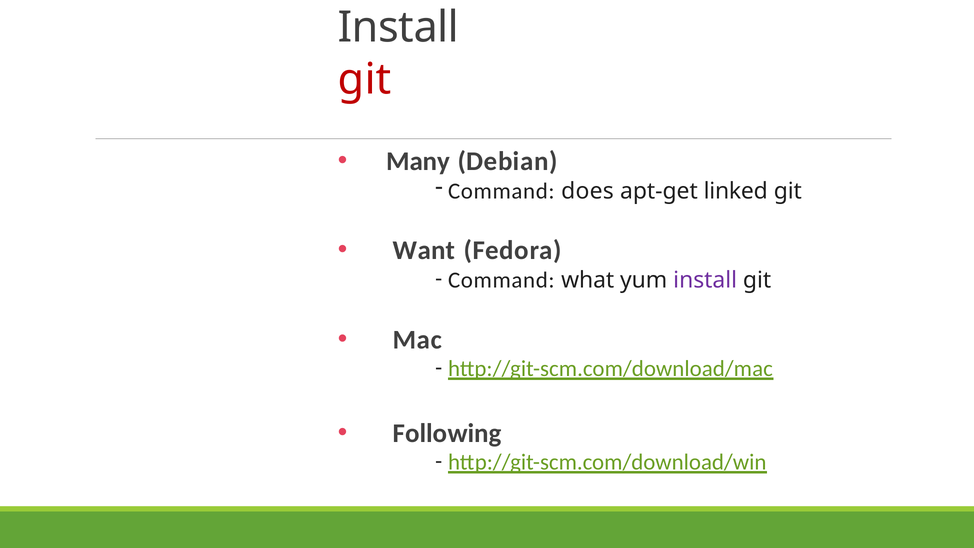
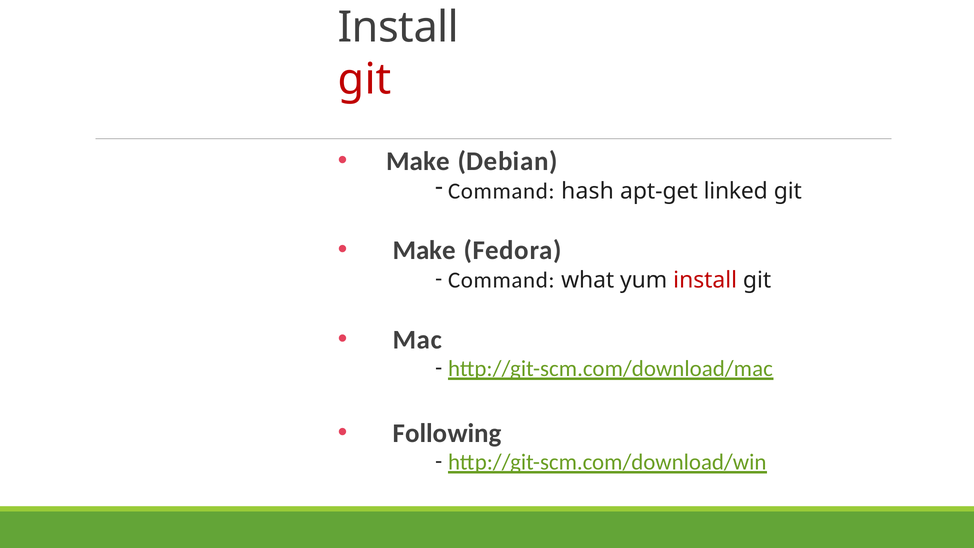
Many at (418, 161): Many -> Make
does: does -> hash
Want at (424, 251): Want -> Make
install at (705, 280) colour: purple -> red
